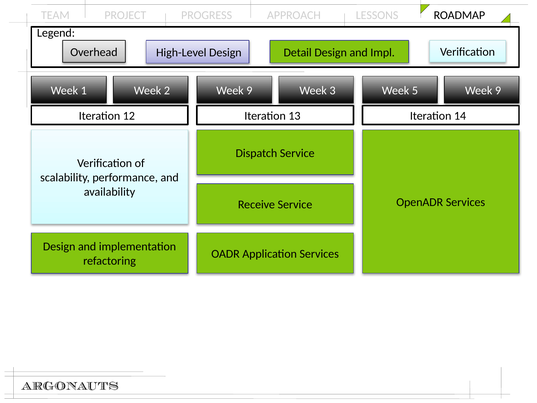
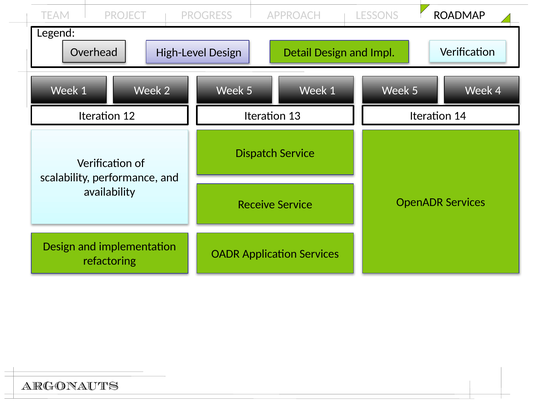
9 at (249, 90): 9 -> 5
3 at (333, 90): 3 -> 1
5 Week 9: 9 -> 4
